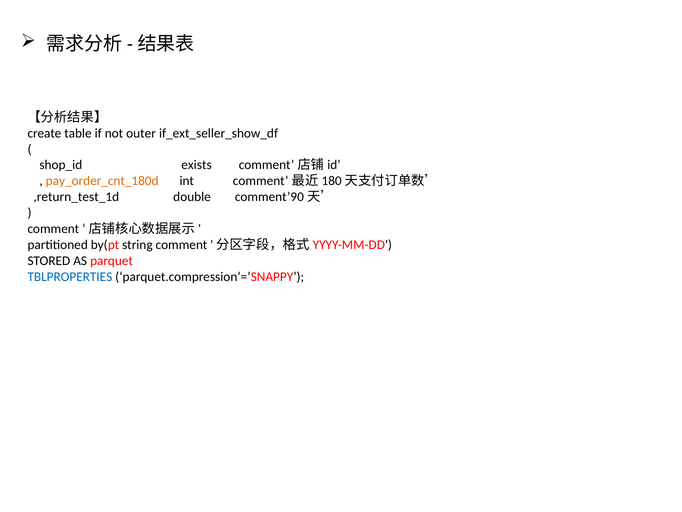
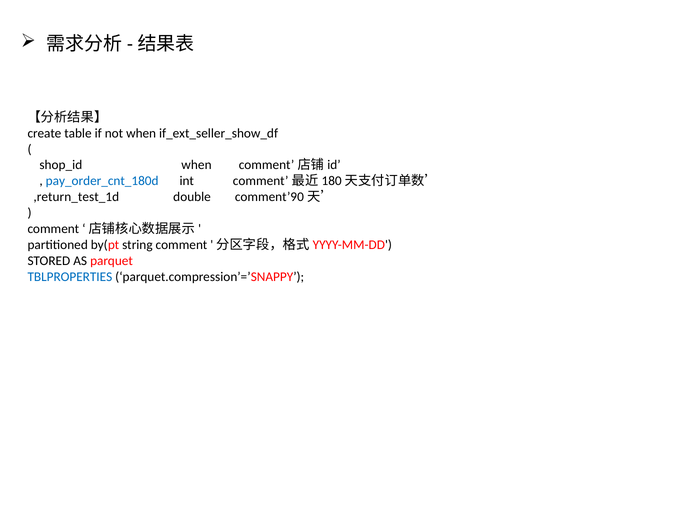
not outer: outer -> when
shop_id exists: exists -> when
pay_order_cnt_180d colour: orange -> blue
